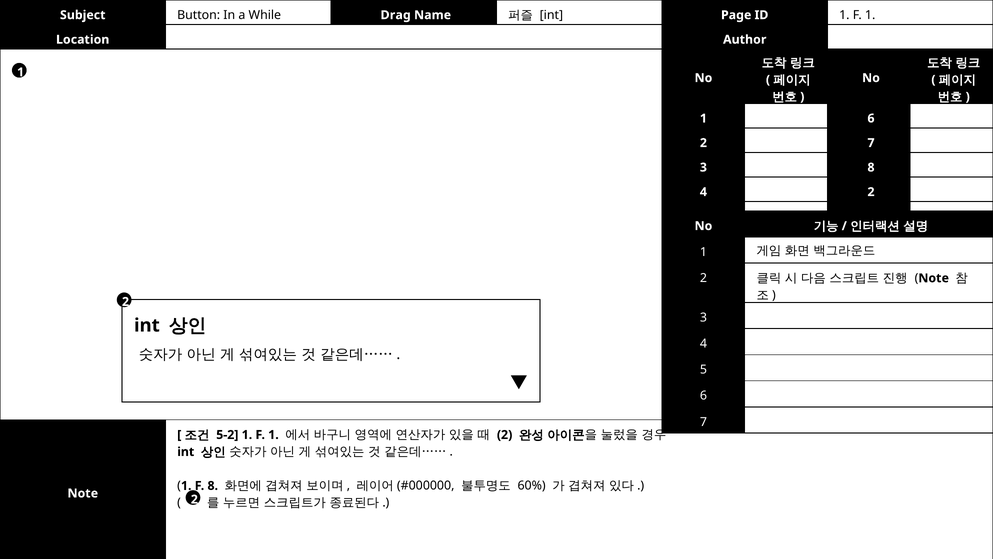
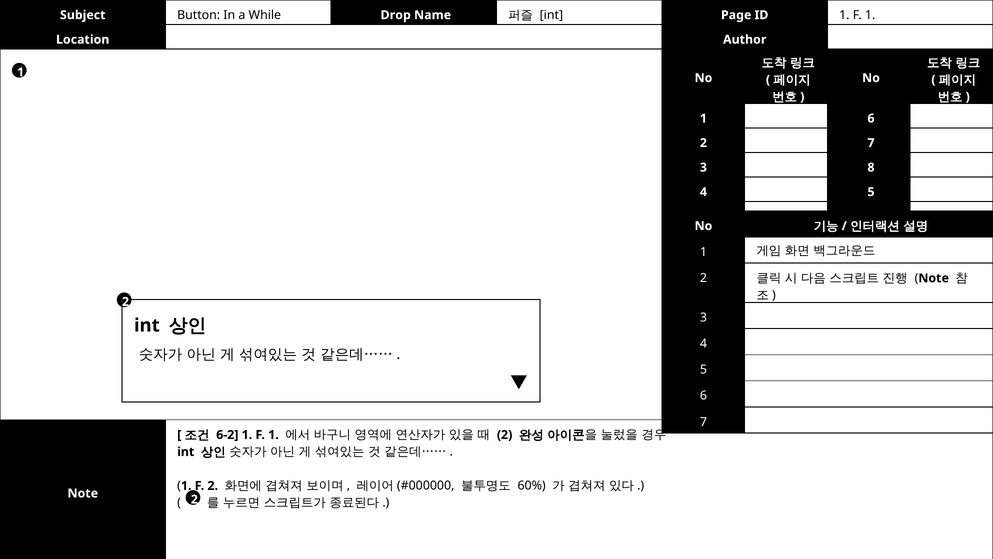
Drag: Drag -> Drop
2 at (871, 192): 2 -> 5
5-2: 5-2 -> 6-2
8 at (213, 485): 8 -> 2
